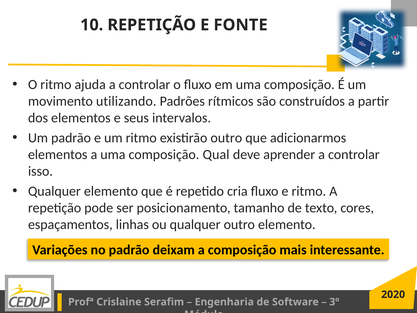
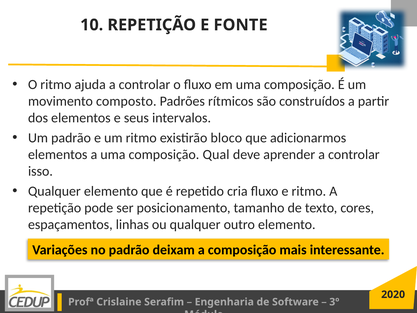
utilizando: utilizando -> composto
existirão outro: outro -> bloco
